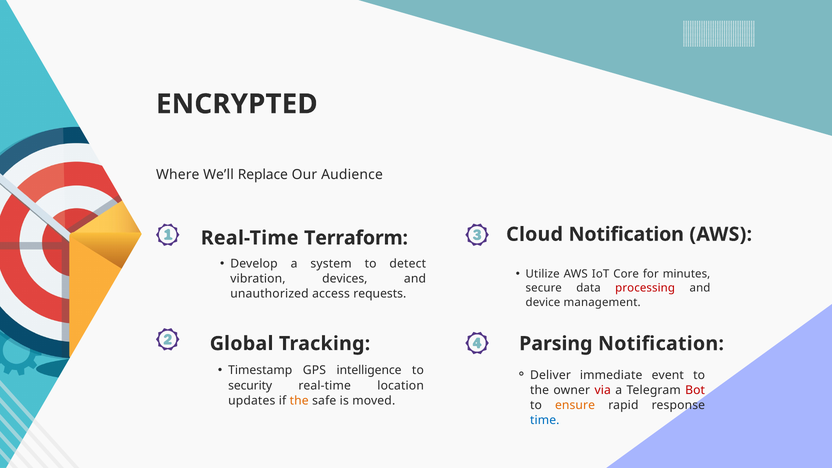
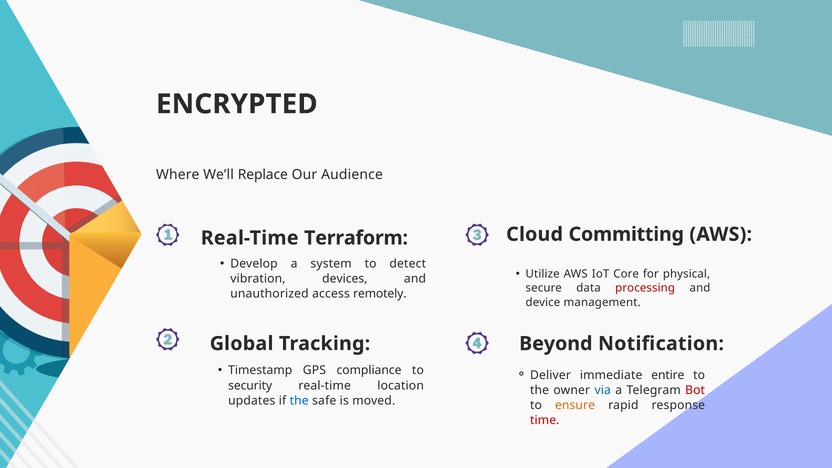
Cloud Notification: Notification -> Committing
minutes: minutes -> physical
requests: requests -> remotely
Parsing: Parsing -> Beyond
intelligence: intelligence -> compliance
event: event -> entire
via colour: red -> blue
the at (299, 401) colour: orange -> blue
time colour: blue -> red
